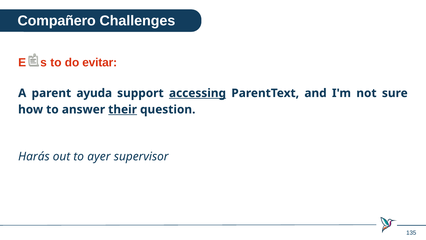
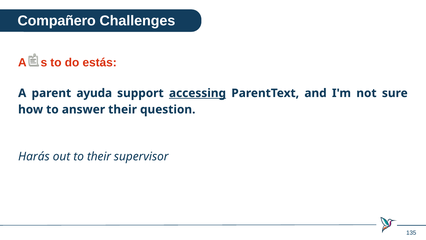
Esos: Esos -> Años
evitar: evitar -> estás
their at (123, 109) underline: present -> none
to ayer: ayer -> their
